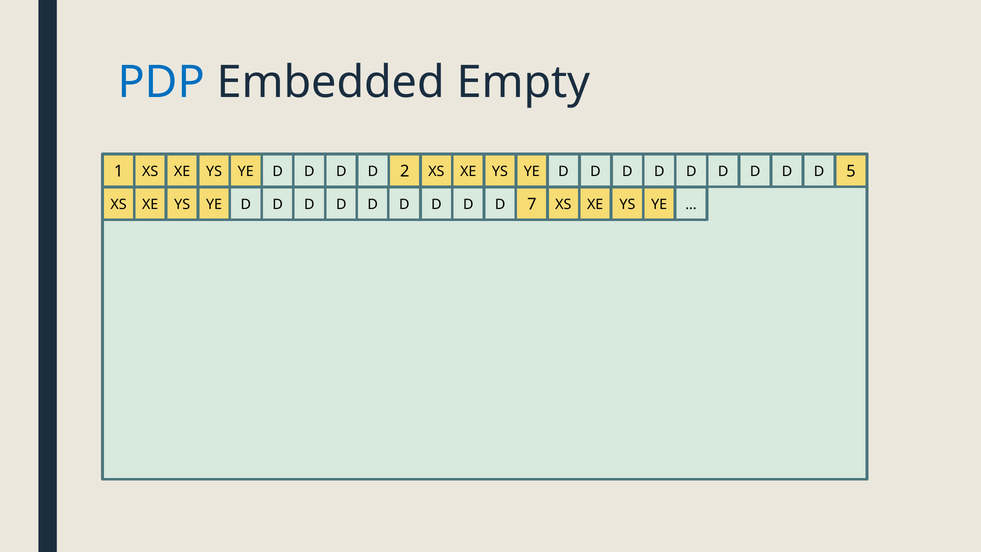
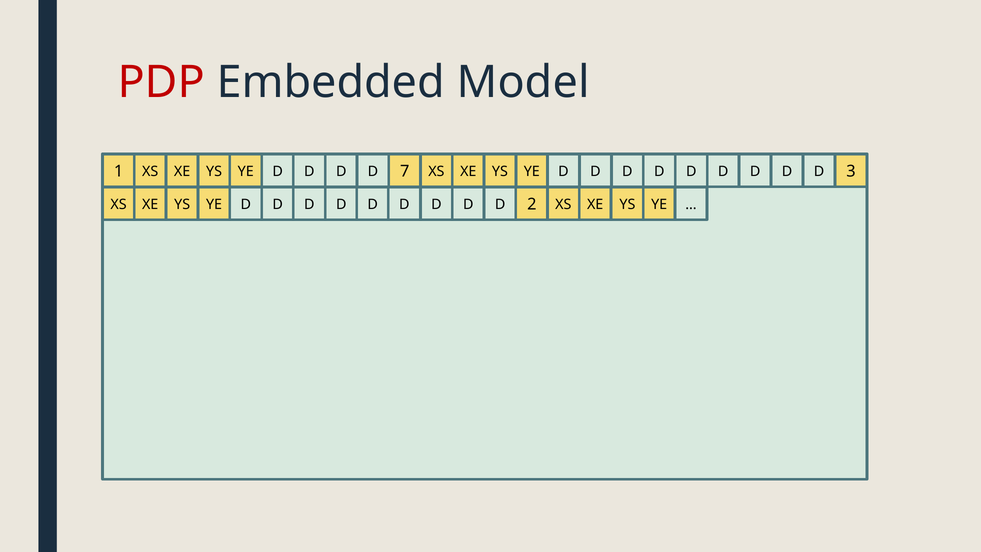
PDP colour: blue -> red
Empty: Empty -> Model
2: 2 -> 7
5: 5 -> 3
7: 7 -> 2
